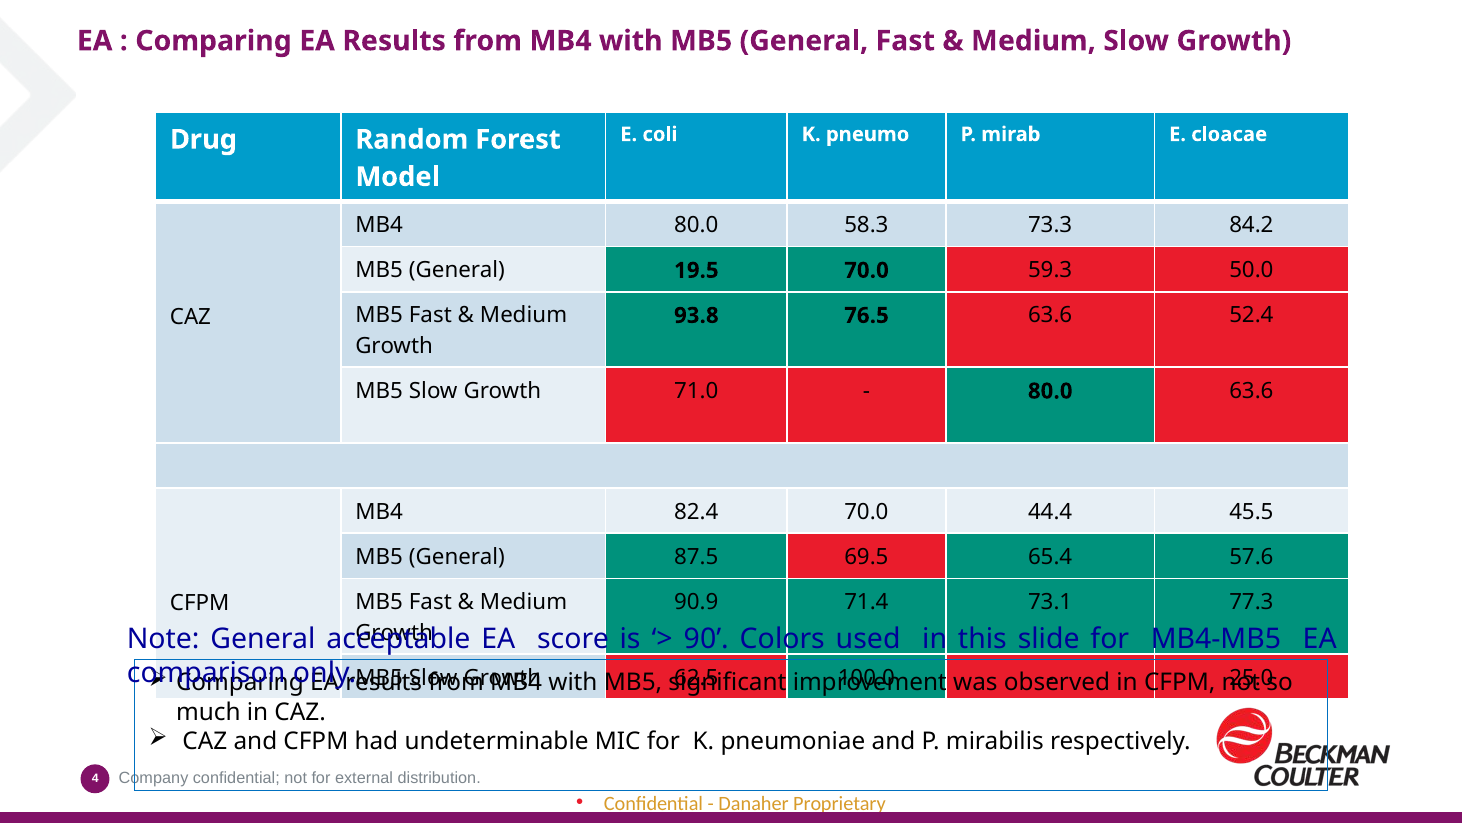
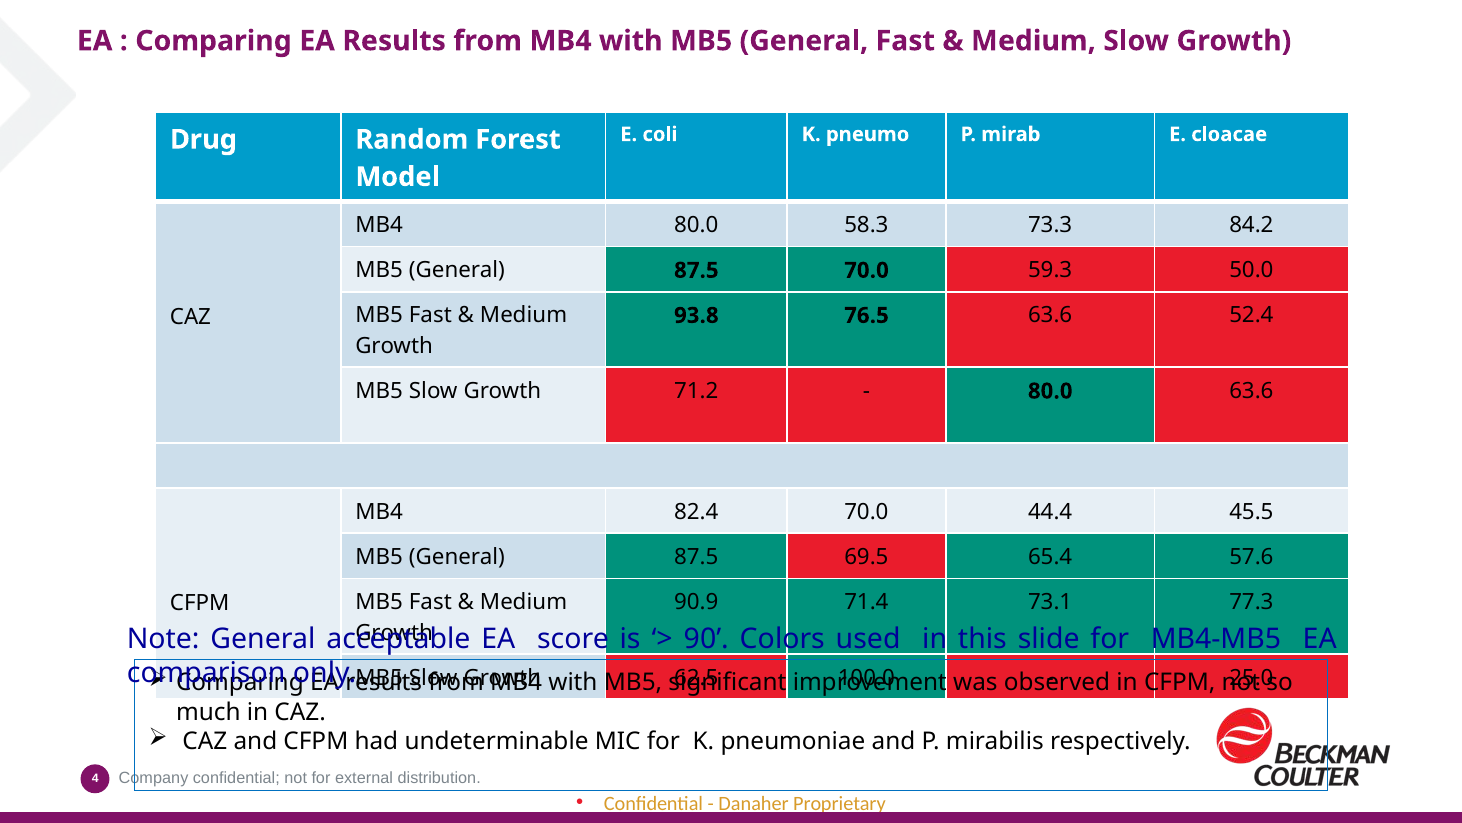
19.5 at (696, 270): 19.5 -> 87.5
71.0: 71.0 -> 71.2
